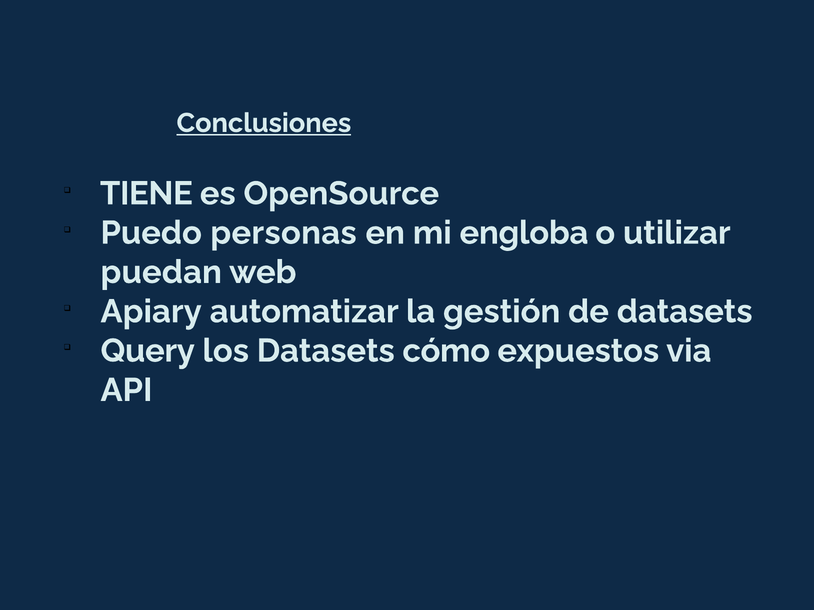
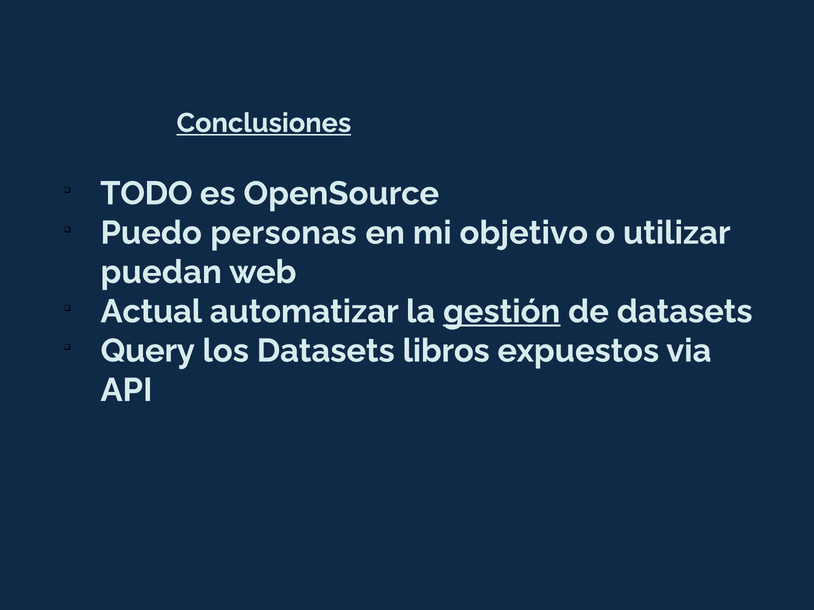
TIENE: TIENE -> TODO
engloba: engloba -> objetivo
Apiary: Apiary -> Actual
gestión underline: none -> present
cómo: cómo -> libros
